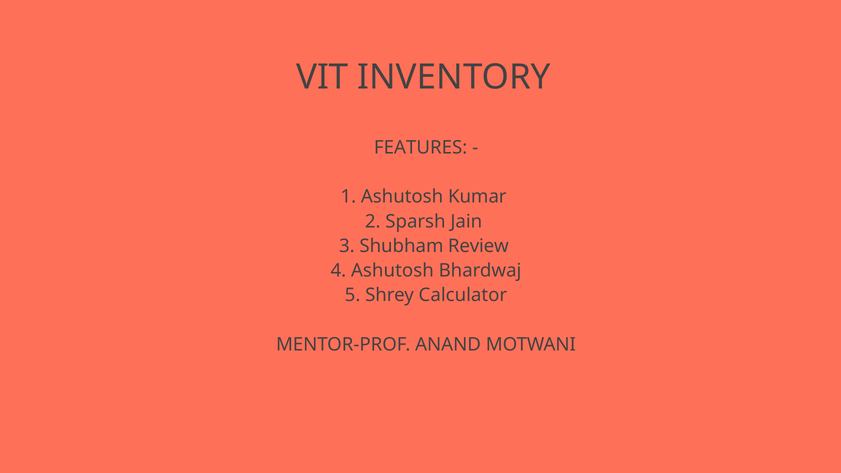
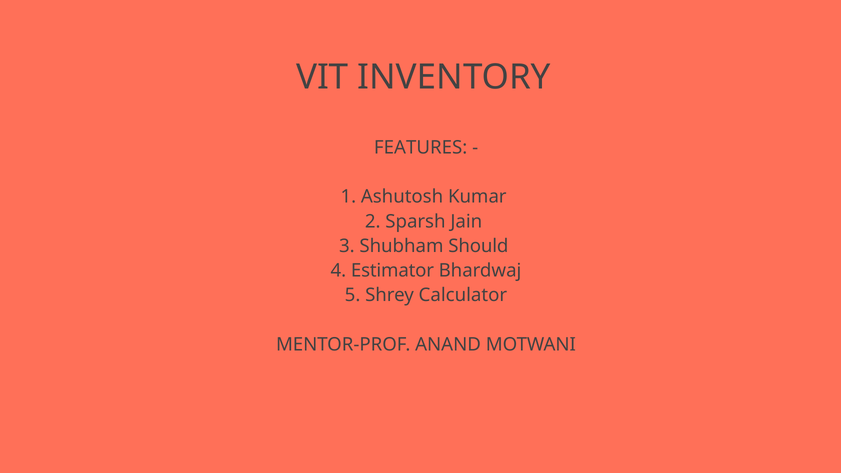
Review: Review -> Should
4 Ashutosh: Ashutosh -> Estimator
